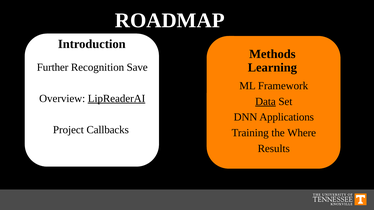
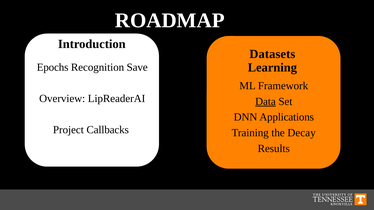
Methods: Methods -> Datasets
Further: Further -> Epochs
LipReaderAI underline: present -> none
Where: Where -> Decay
